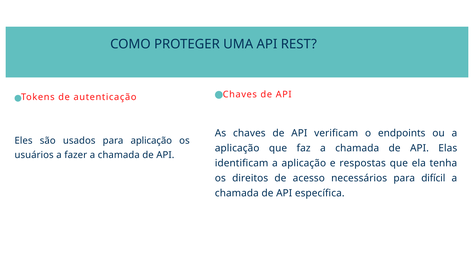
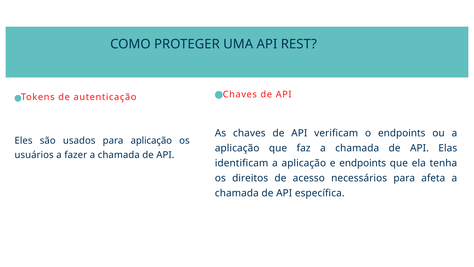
e respostas: respostas -> endpoints
difícil: difícil -> afeta
